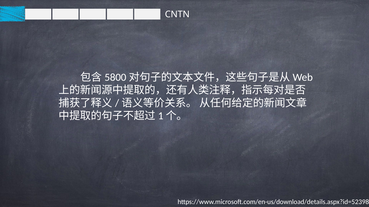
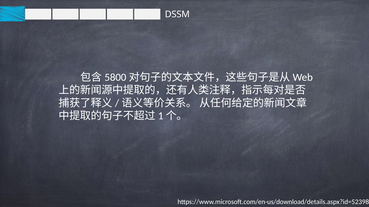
CNTN: CNTN -> DSSM
